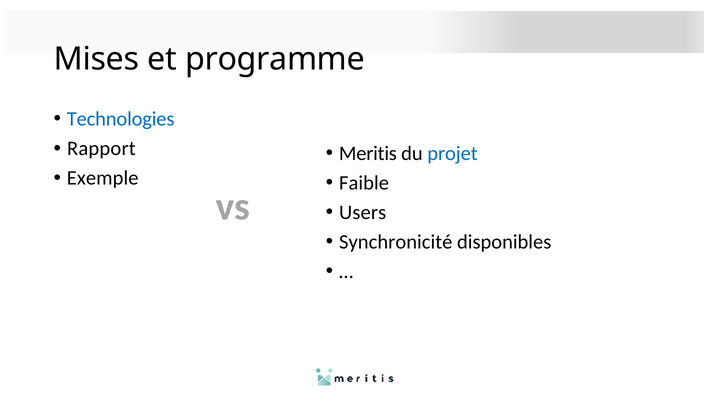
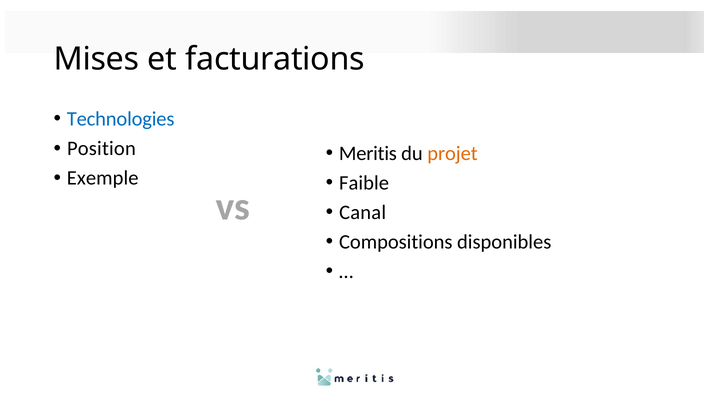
programme: programme -> facturations
Rapport: Rapport -> Position
projet colour: blue -> orange
Users: Users -> Canal
Synchronicité: Synchronicité -> Compositions
